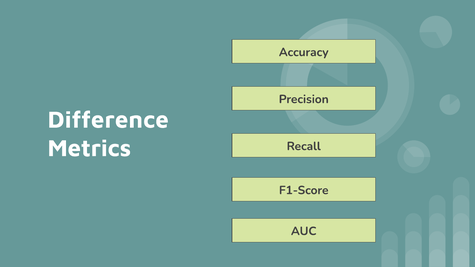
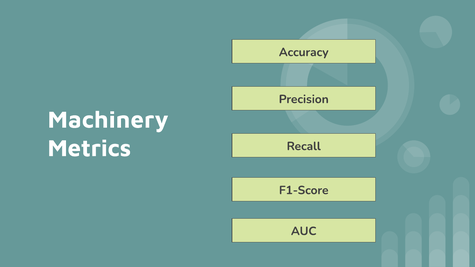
Difference: Difference -> Machinery
